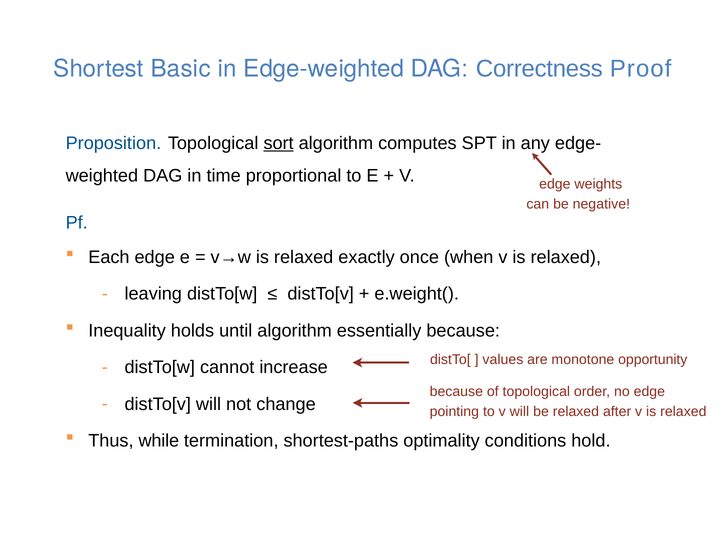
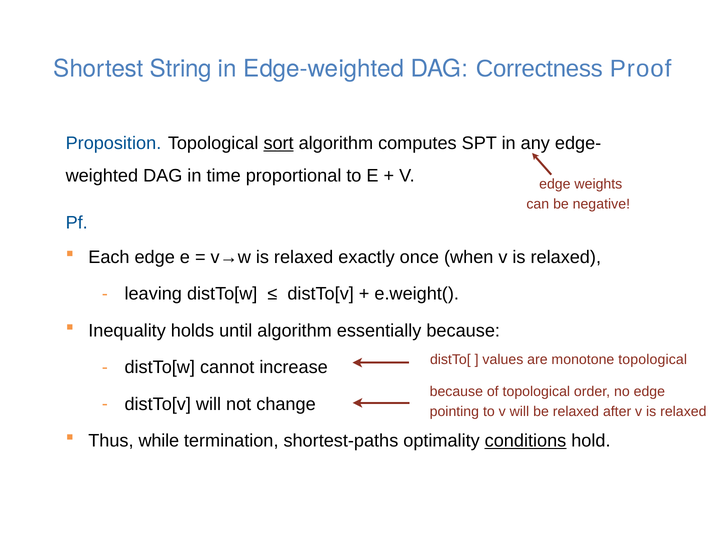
Basic: Basic -> String
monotone opportunity: opportunity -> topological
conditions underline: none -> present
